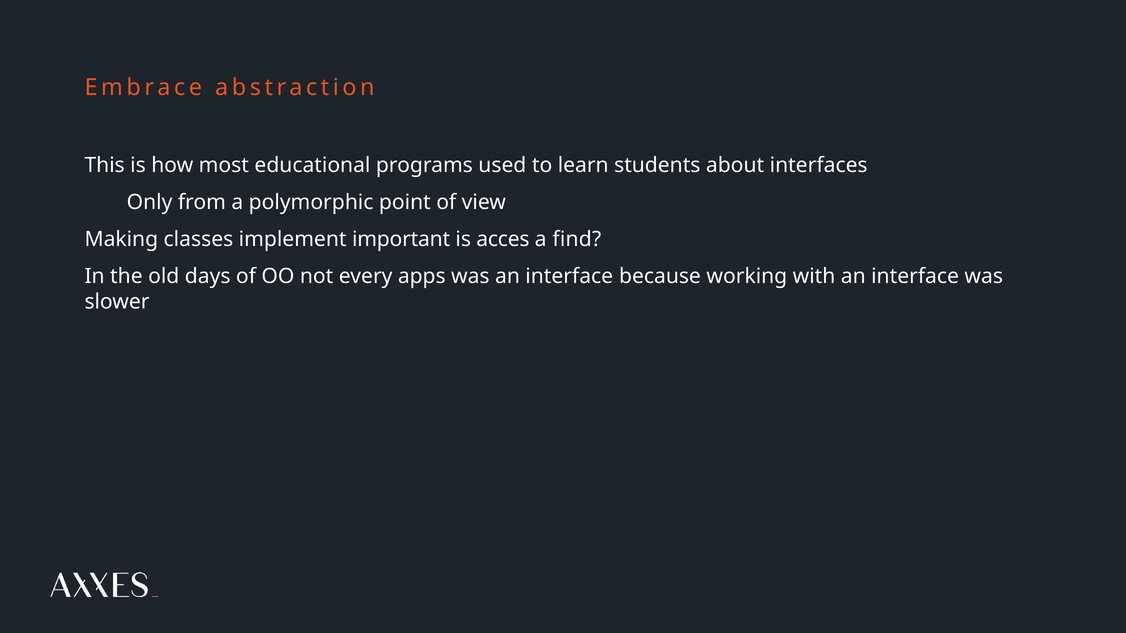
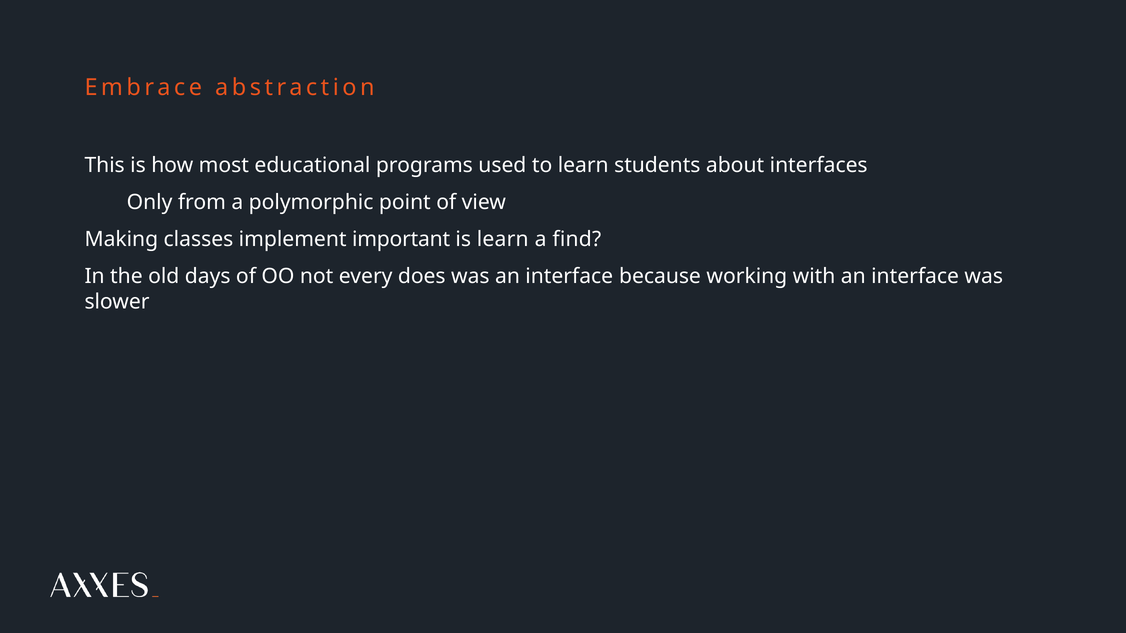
is acces: acces -> learn
apps: apps -> does
